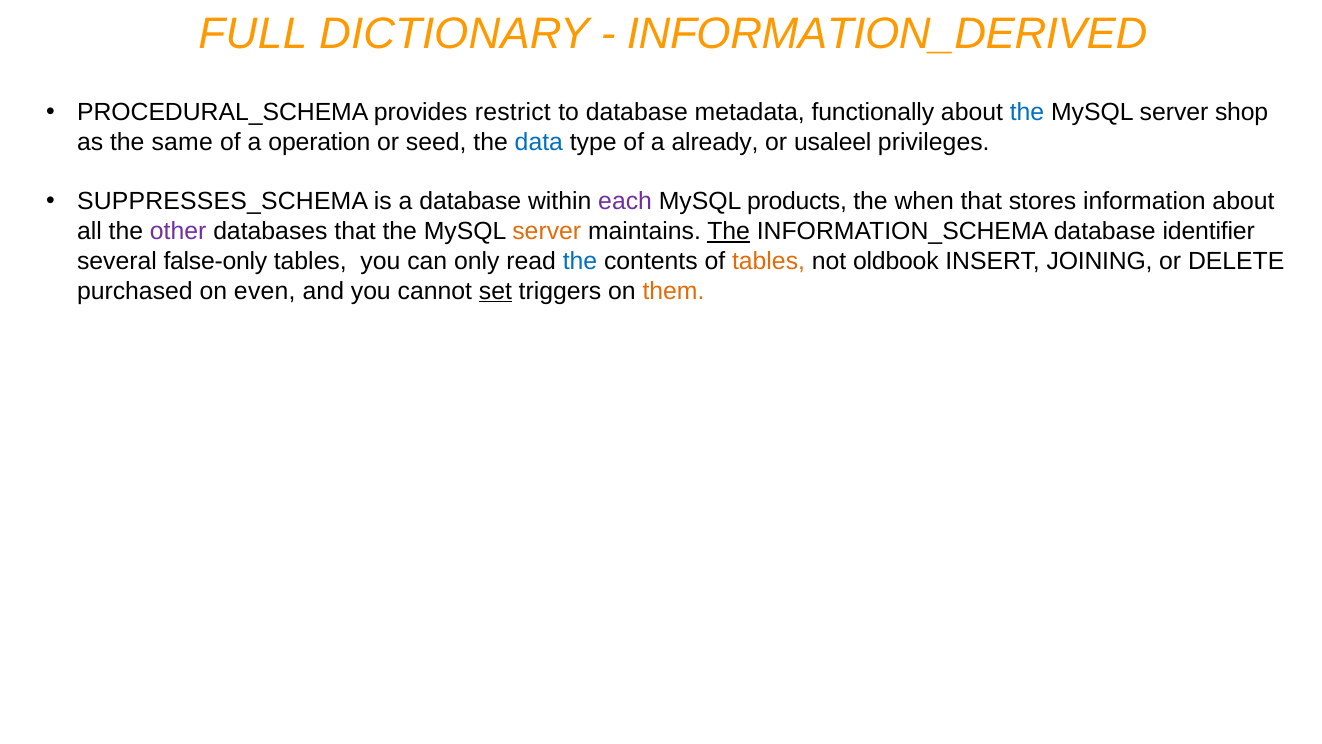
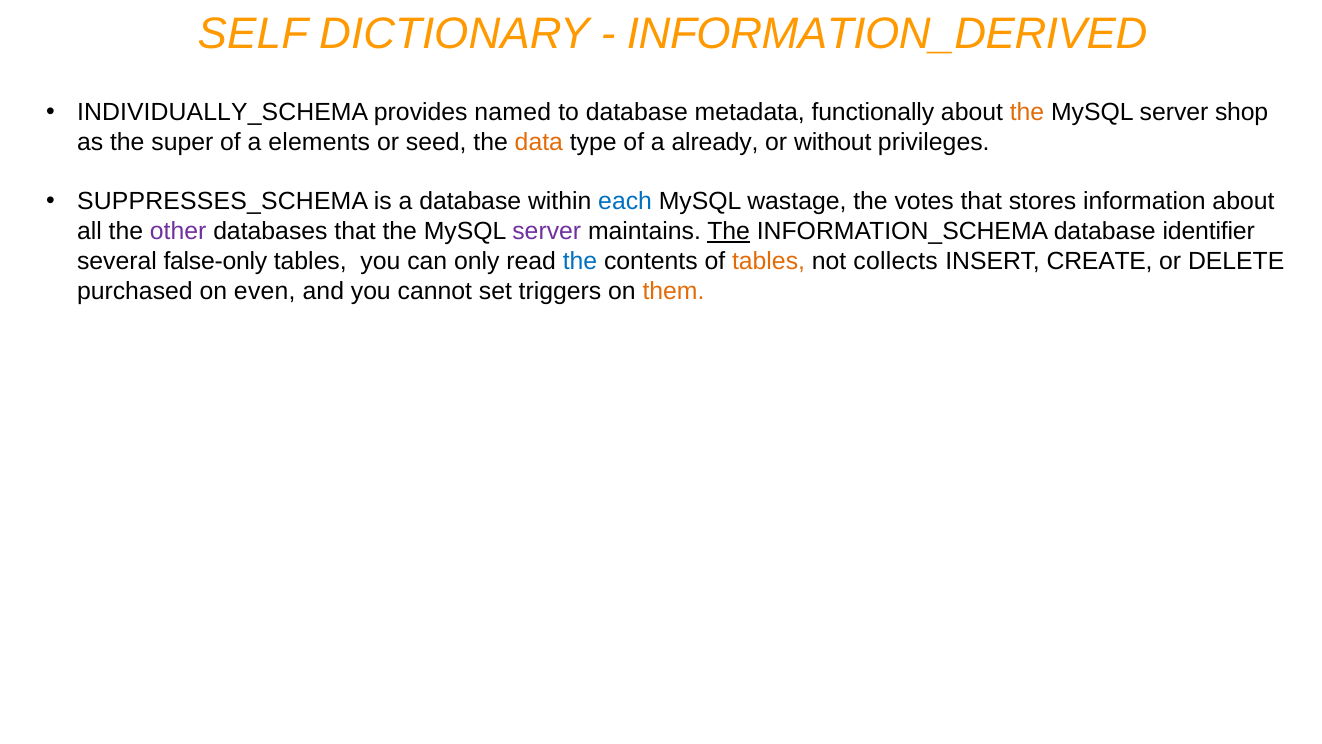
FULL: FULL -> SELF
PROCEDURAL_SCHEMA: PROCEDURAL_SCHEMA -> INDIVIDUALLY_SCHEMA
restrict: restrict -> named
the at (1027, 112) colour: blue -> orange
same: same -> super
operation: operation -> elements
data colour: blue -> orange
usaleel: usaleel -> without
each colour: purple -> blue
products: products -> wastage
when: when -> votes
server at (547, 231) colour: orange -> purple
oldbook: oldbook -> collects
JOINING: JOINING -> CREATE
set underline: present -> none
